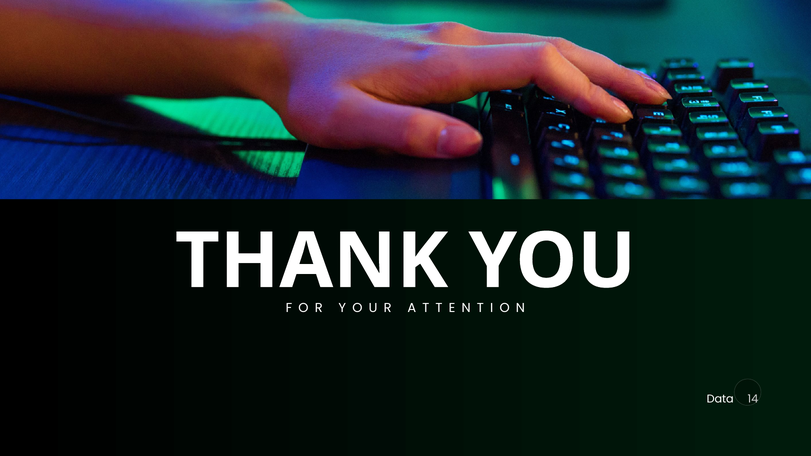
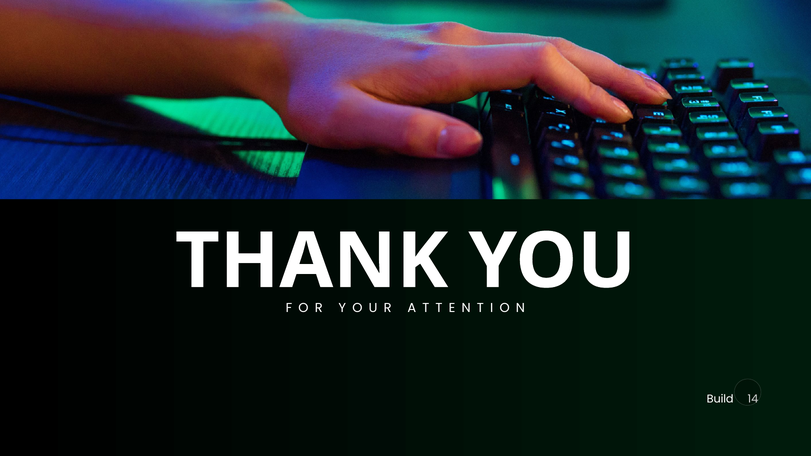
Data: Data -> Build
